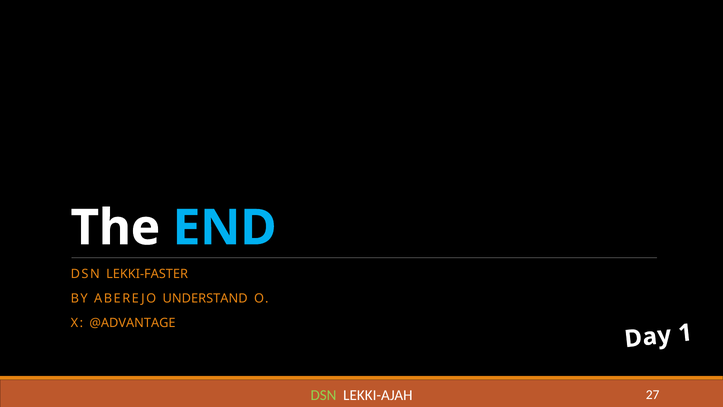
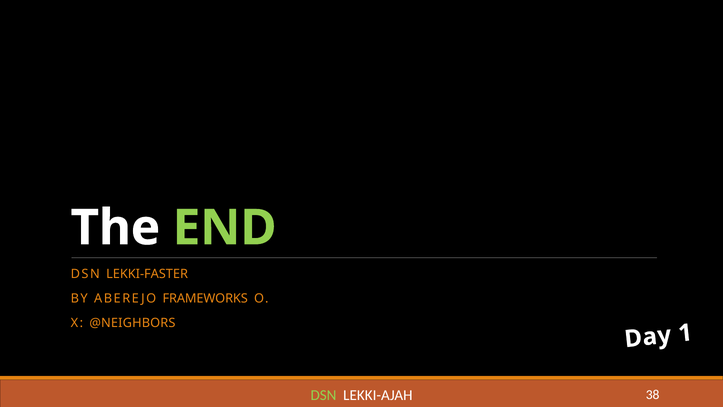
END colour: light blue -> light green
UNDERSTAND: UNDERSTAND -> FRAMEWORKS
@ADVANTAGE: @ADVANTAGE -> @NEIGHBORS
27: 27 -> 38
